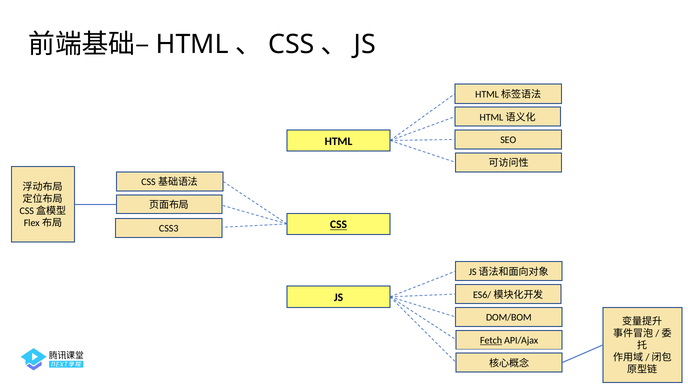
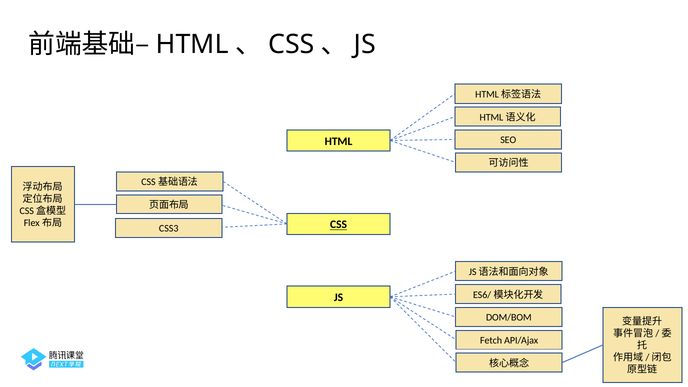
Fetch underline: present -> none
